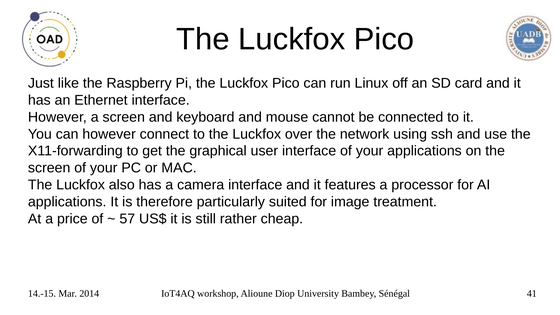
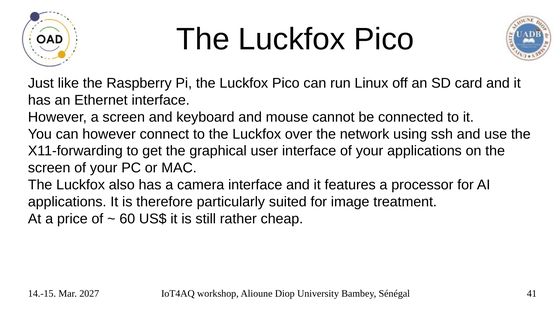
57: 57 -> 60
2014: 2014 -> 2027
